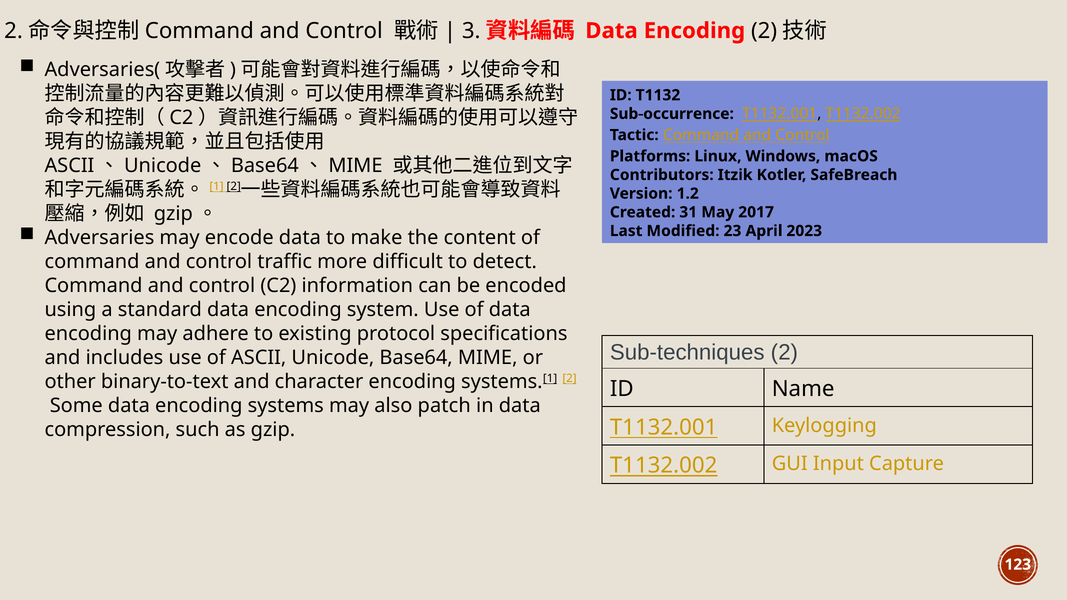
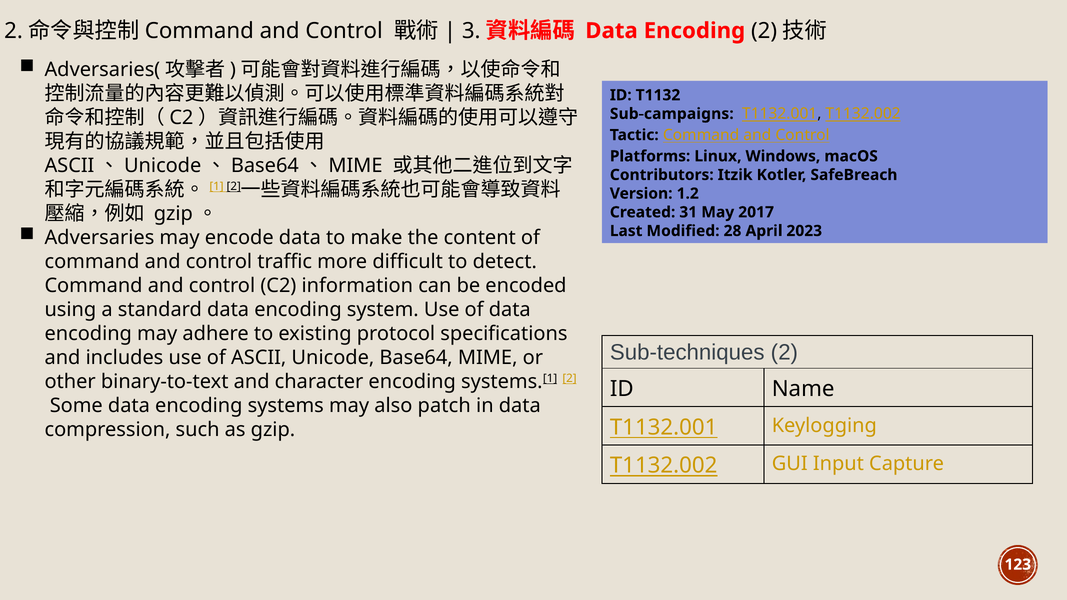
Sub-occurrence: Sub-occurrence -> Sub-campaigns
23: 23 -> 28
